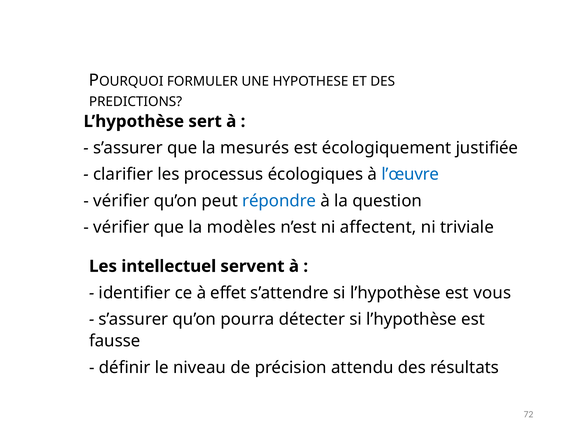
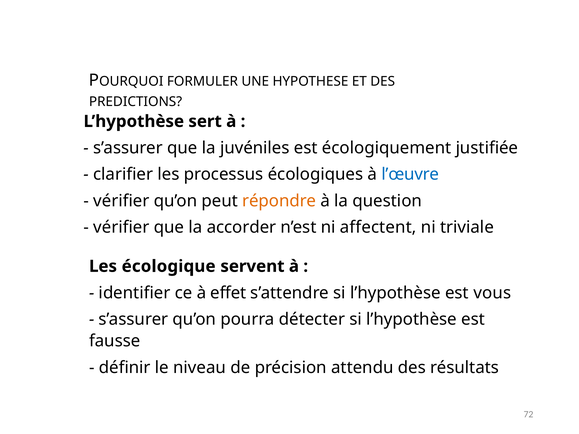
mesurés: mesurés -> juvéniles
répondre colour: blue -> orange
modèles: modèles -> accorder
intellectuel: intellectuel -> écologique
